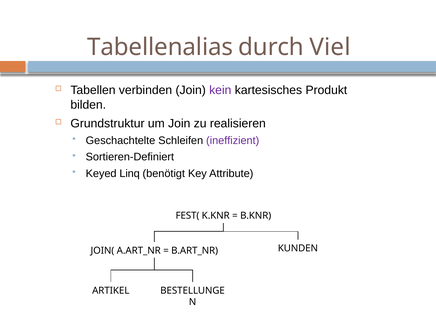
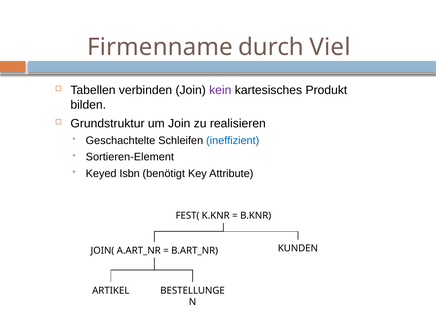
Tabellenalias: Tabellenalias -> Firmenname
ineffizient colour: purple -> blue
Sortieren-Definiert: Sortieren-Definiert -> Sortieren-Element
Linq: Linq -> Isbn
